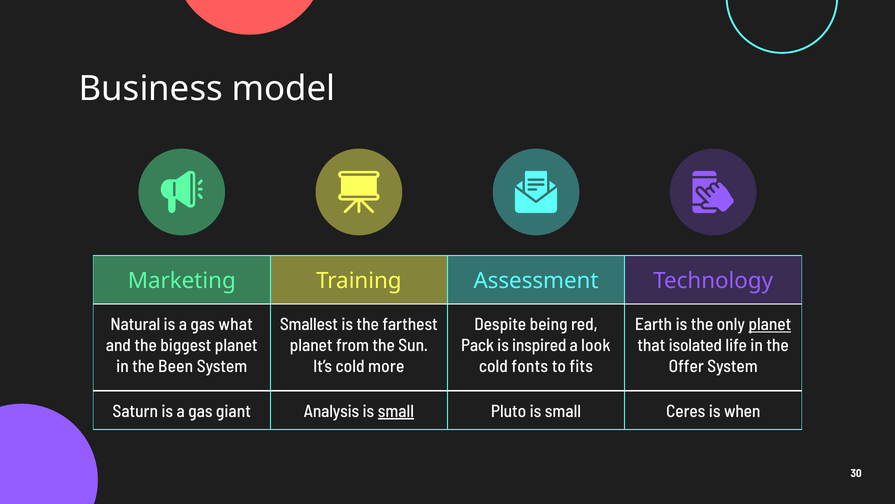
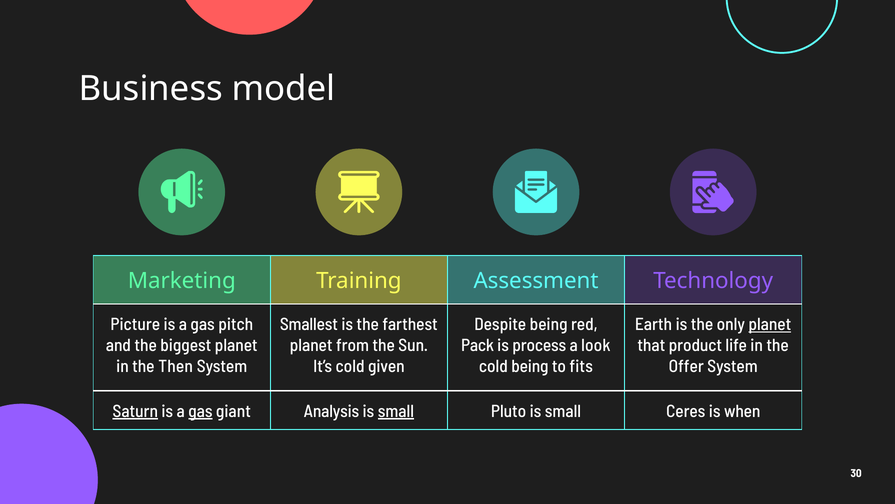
Natural: Natural -> Picture
what: what -> pitch
inspired: inspired -> process
isolated: isolated -> product
Been: Been -> Then
more: more -> given
cold fonts: fonts -> being
Saturn underline: none -> present
gas at (200, 411) underline: none -> present
